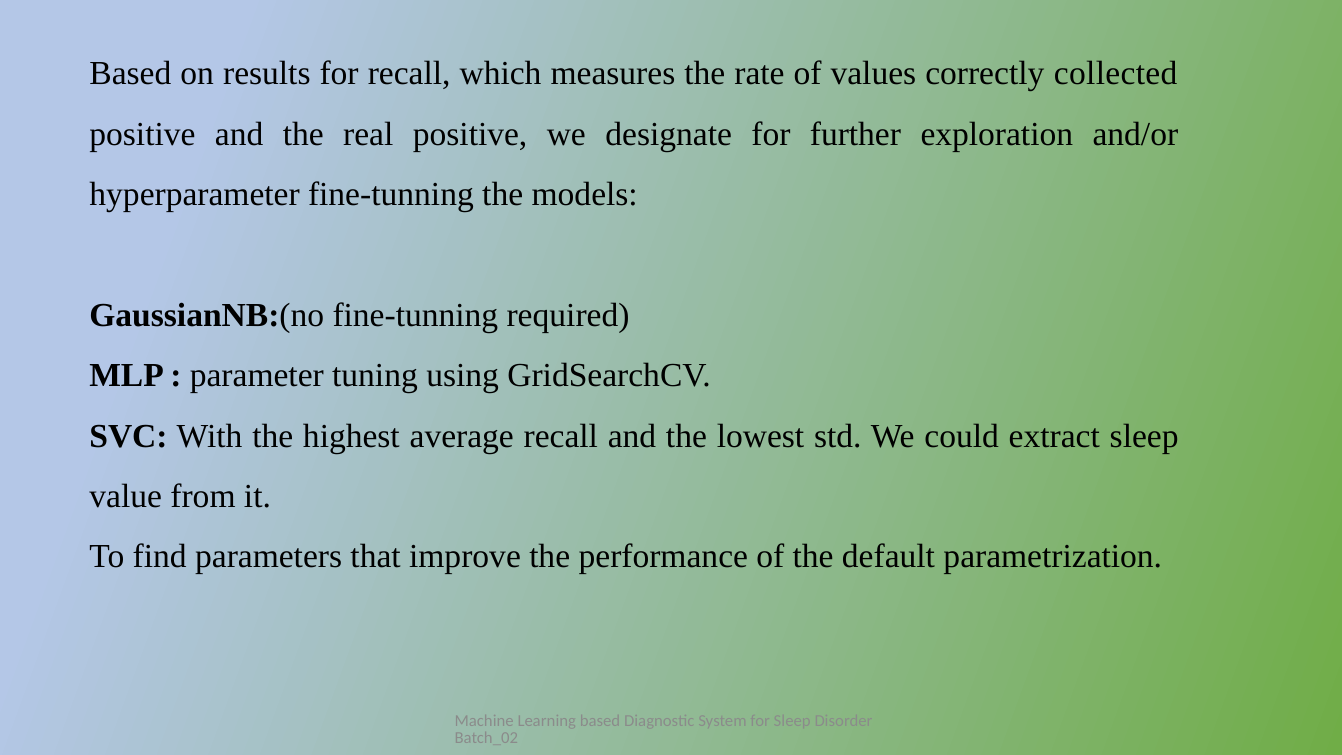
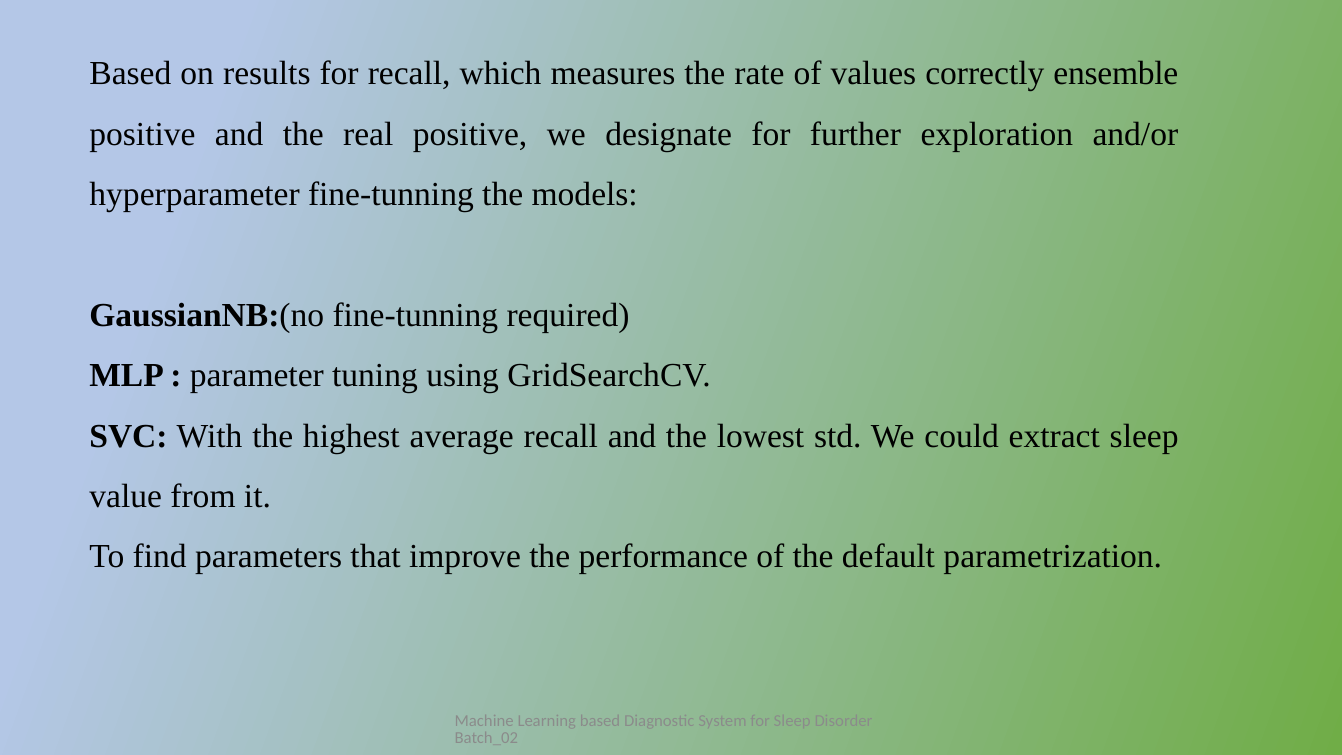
collected: collected -> ensemble
